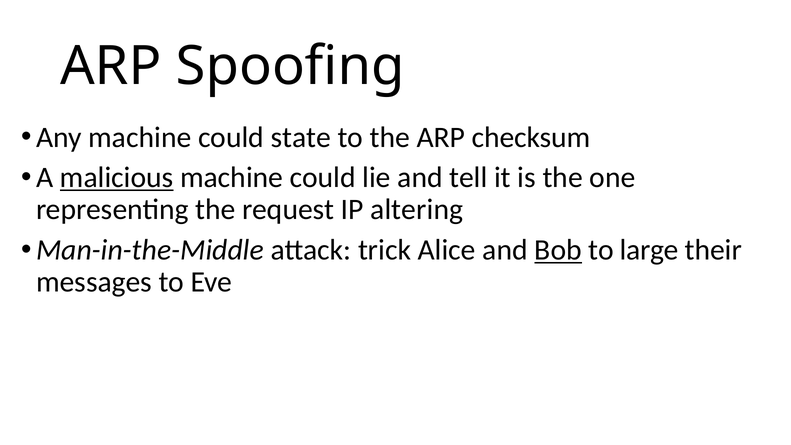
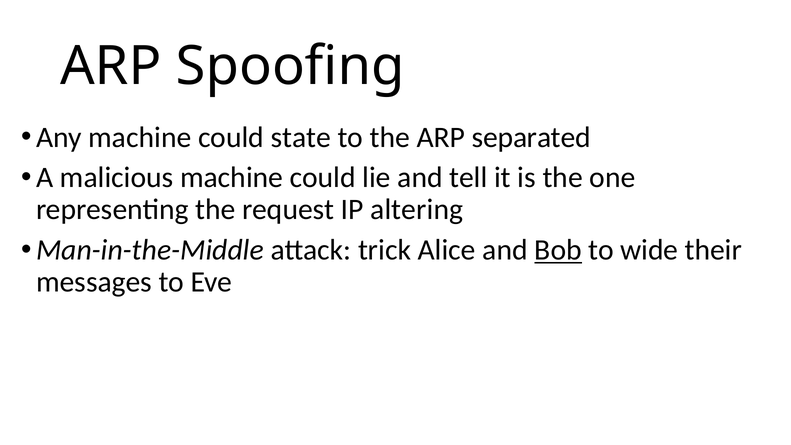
checksum: checksum -> separated
malicious underline: present -> none
large: large -> wide
